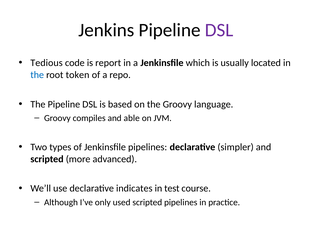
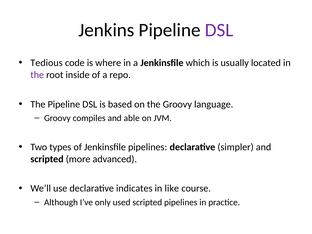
report: report -> where
the at (37, 75) colour: blue -> purple
token: token -> inside
test: test -> like
